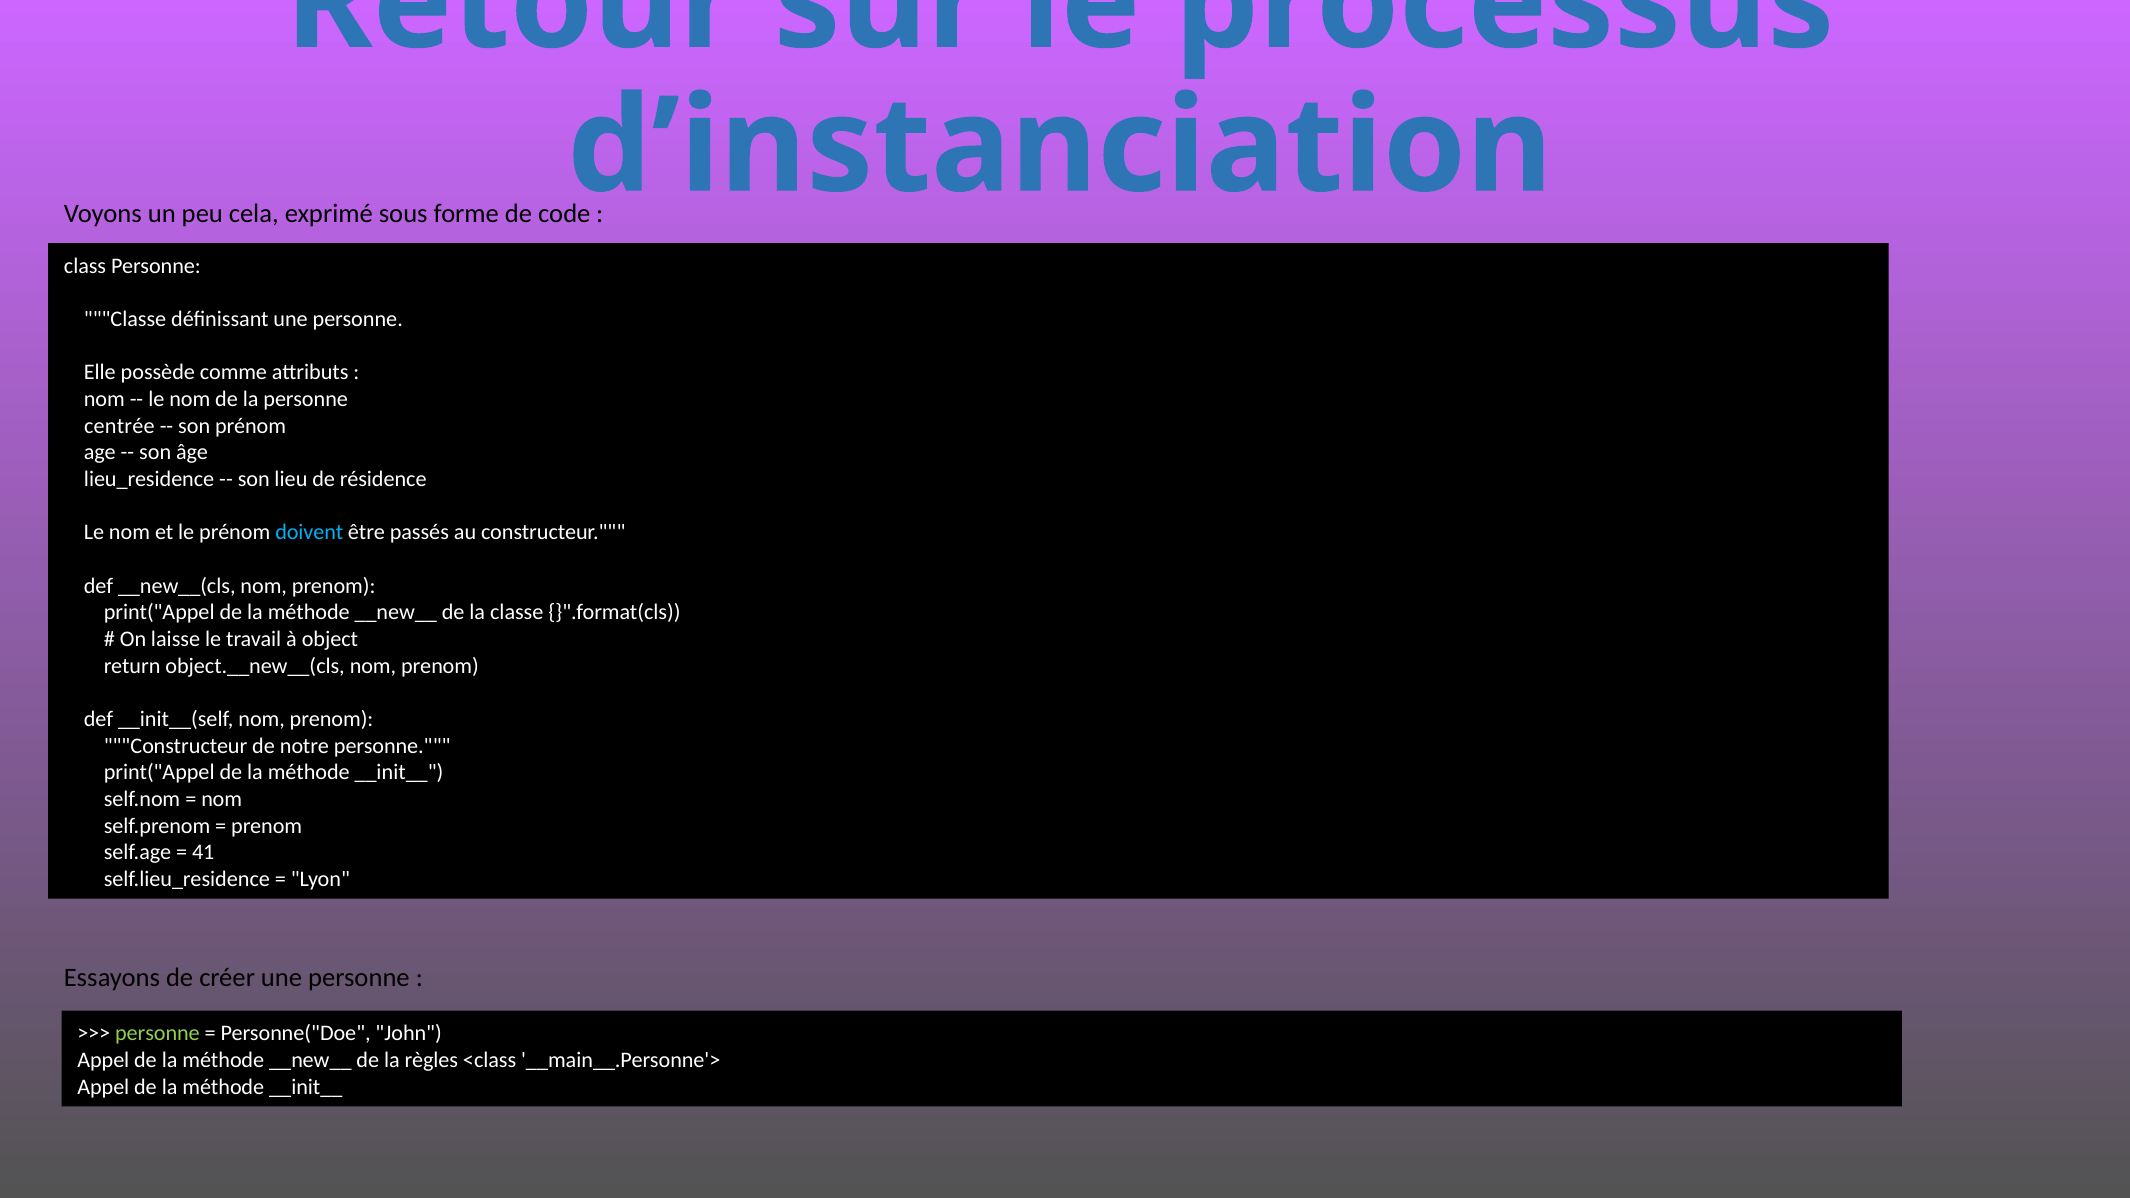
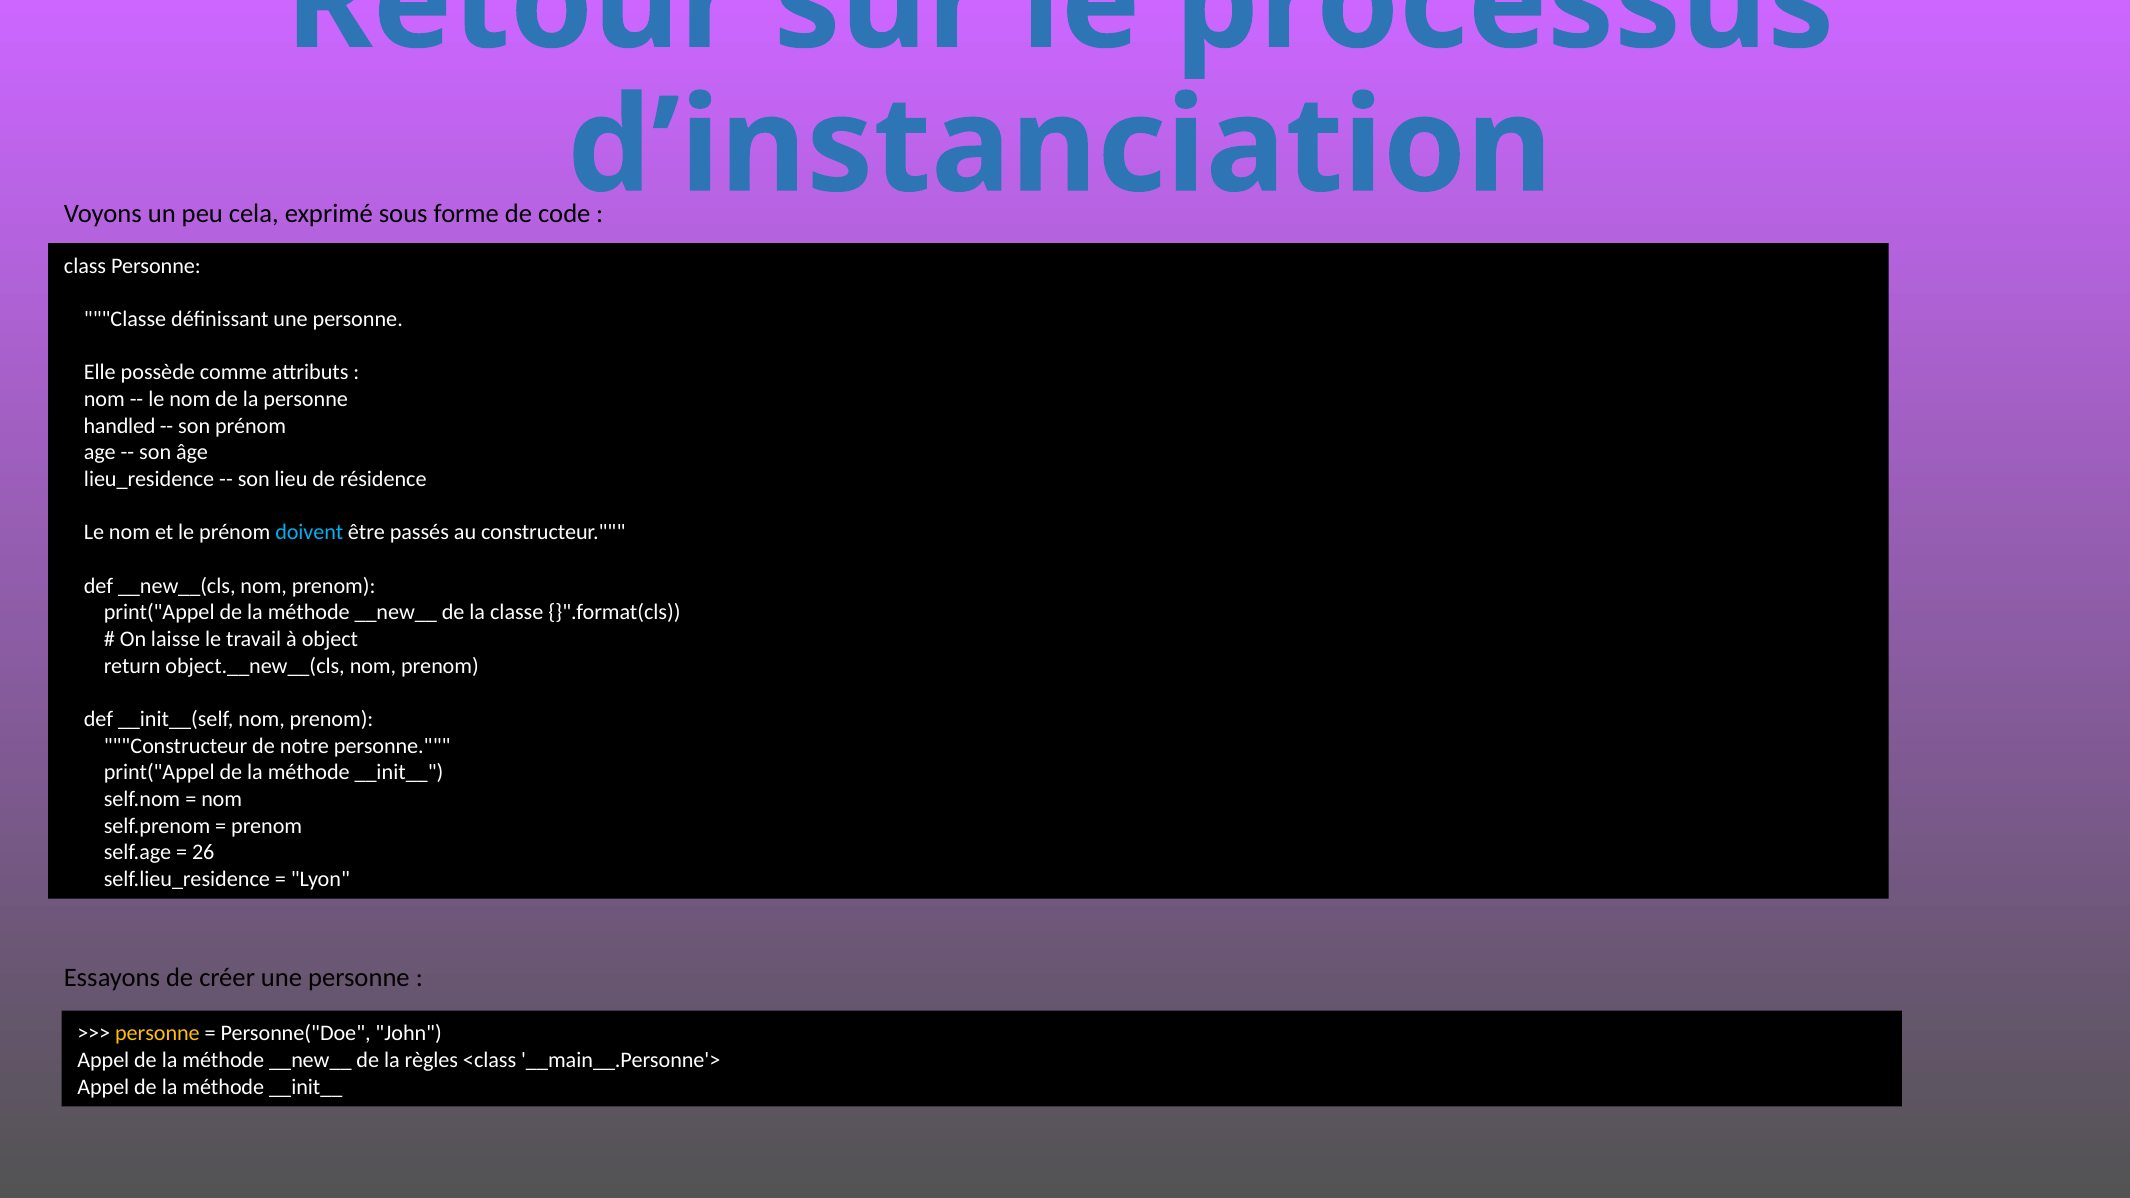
centrée: centrée -> handled
41: 41 -> 26
personne at (157, 1034) colour: light green -> yellow
